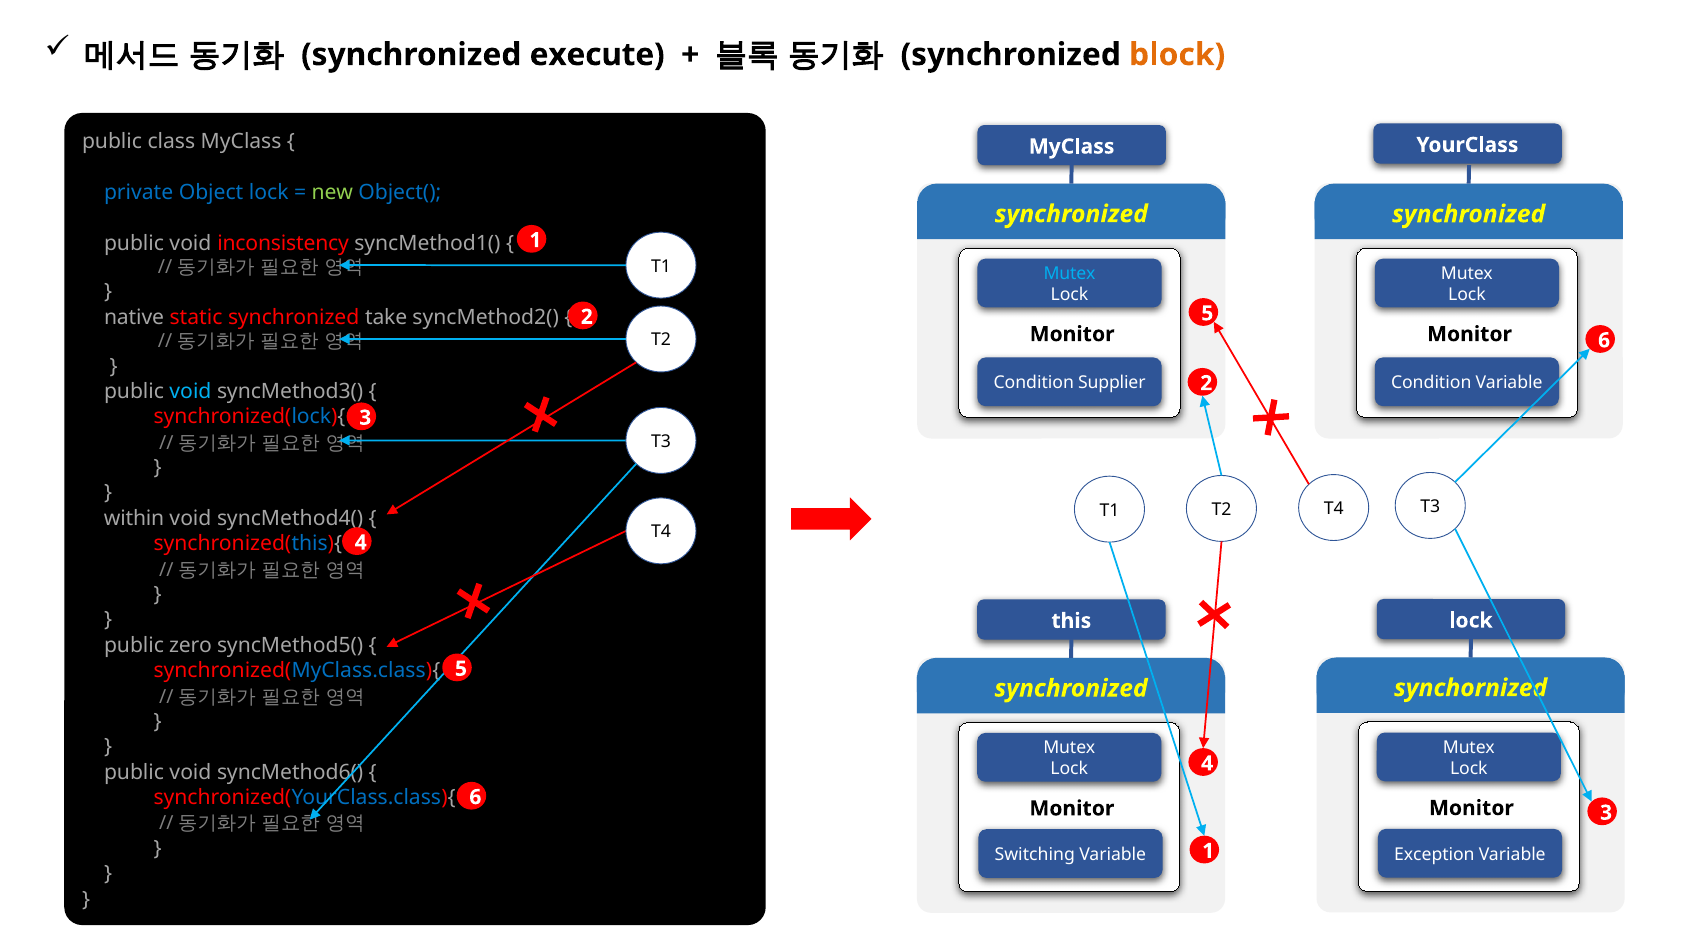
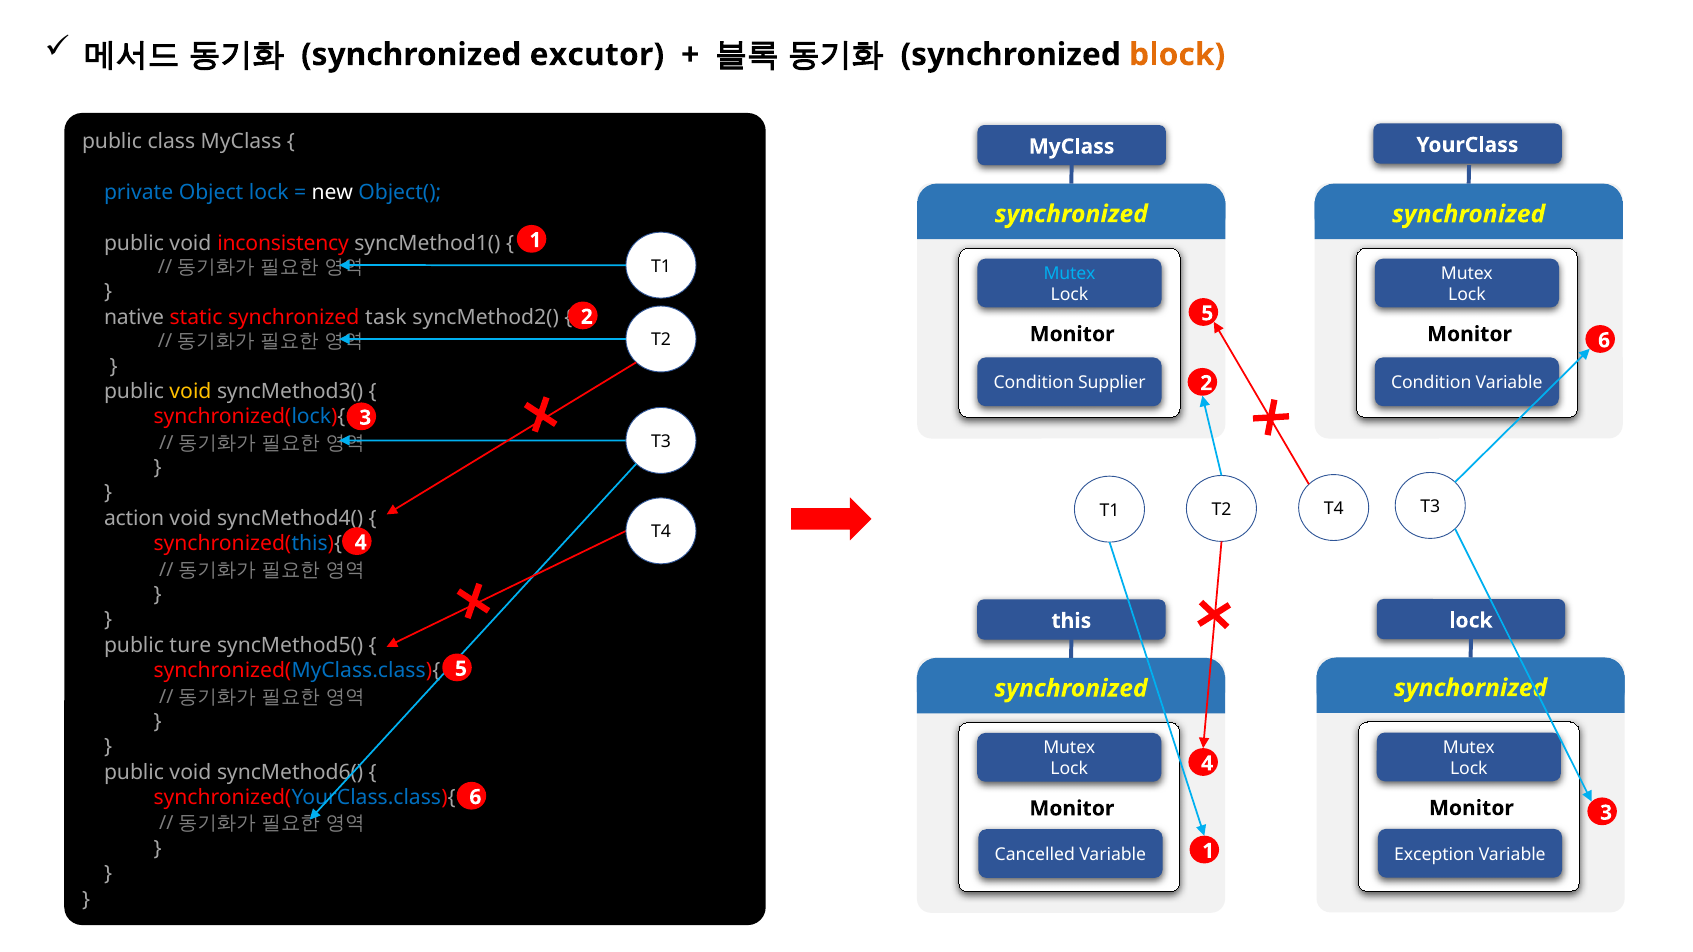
execute: execute -> excutor
new colour: light green -> white
take: take -> task
void at (190, 392) colour: light blue -> yellow
within: within -> action
zero: zero -> ture
Switching: Switching -> Cancelled
